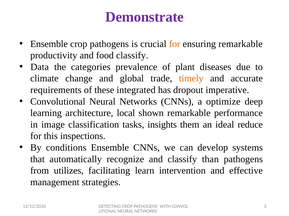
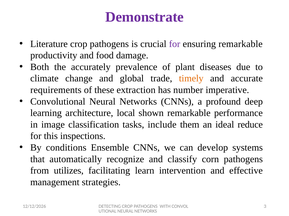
Ensemble at (49, 44): Ensemble -> Literature
for at (175, 44) colour: orange -> purple
food classify: classify -> damage
Data: Data -> Both
categories: categories -> accurately
integrated: integrated -> extraction
dropout: dropout -> number
optimize: optimize -> profound
insights: insights -> include
than: than -> corn
